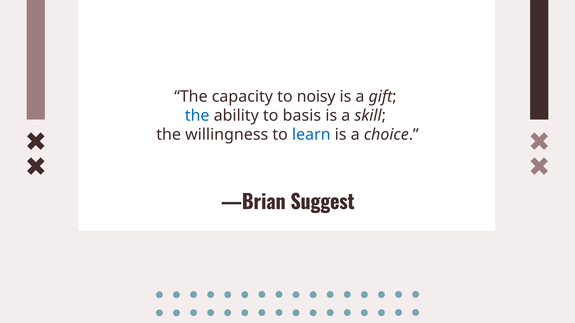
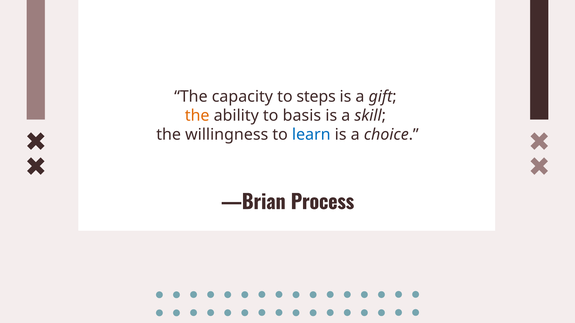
noisy: noisy -> steps
the at (197, 116) colour: blue -> orange
Suggest: Suggest -> Process
